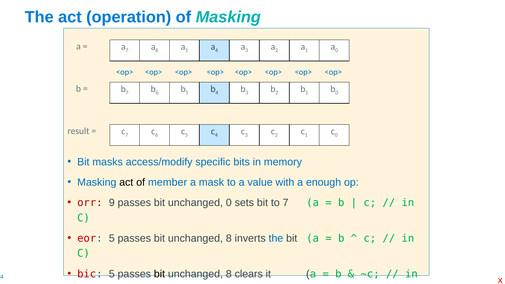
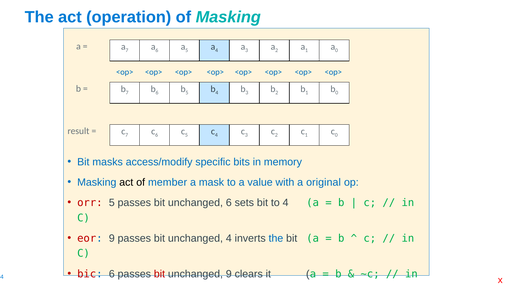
enough: enough -> original
orr 9: 9 -> 5
unchanged 0: 0 -> 6
to 7: 7 -> 4
eor 5: 5 -> 9
8 at (229, 238): 8 -> 4
bic 5: 5 -> 6
bit at (159, 274) colour: black -> red
8 at (229, 274): 8 -> 9
